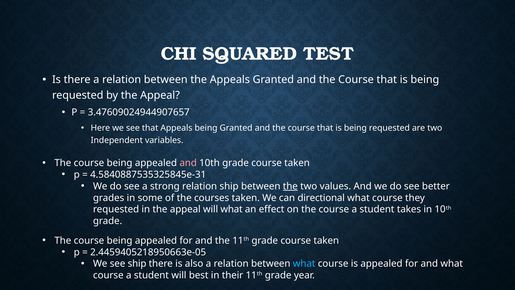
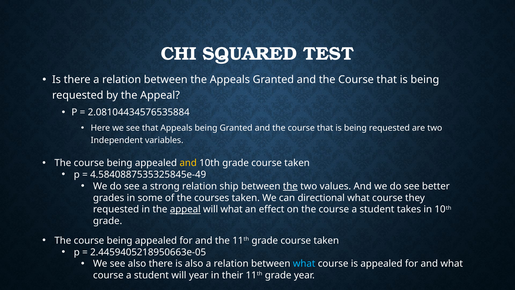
3.47609024944907657: 3.47609024944907657 -> 2.08104434576535884
and at (188, 163) colour: pink -> yellow
4.5840887535325845e-31: 4.5840887535325845e-31 -> 4.5840887535325845e-49
appeal at (185, 209) underline: none -> present
see ship: ship -> also
will best: best -> year
